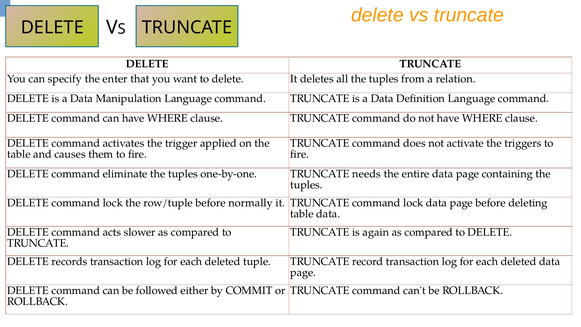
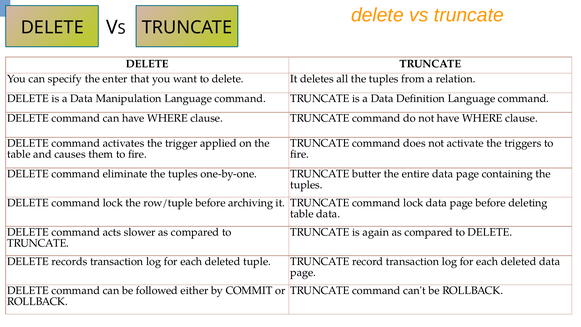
needs: needs -> butter
normally: normally -> archiving
